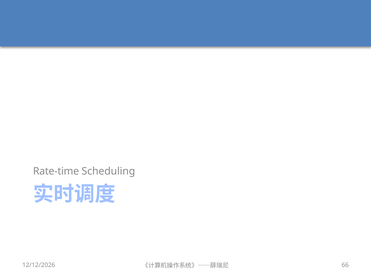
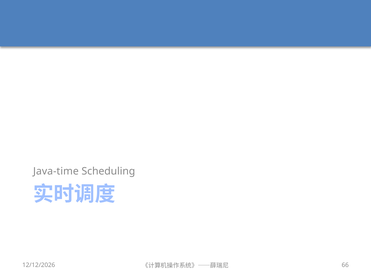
Rate-time: Rate-time -> Java-time
